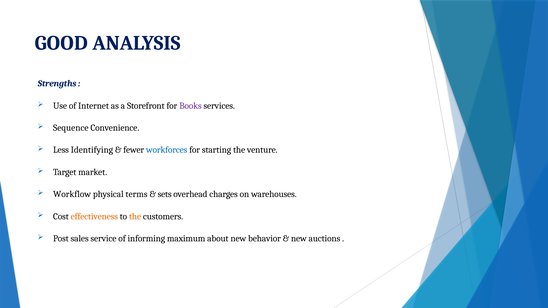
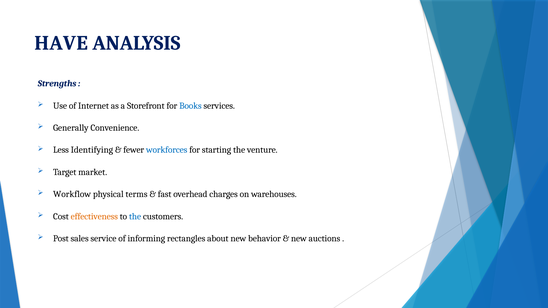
GOOD: GOOD -> HAVE
Books colour: purple -> blue
Sequence: Sequence -> Generally
sets: sets -> fast
the at (135, 216) colour: orange -> blue
maximum: maximum -> rectangles
